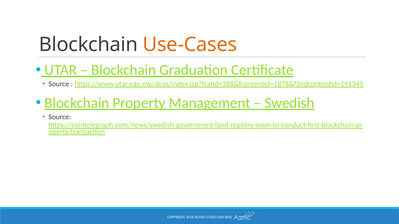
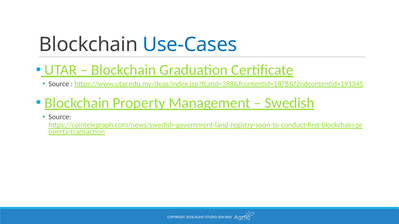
Use-Cases colour: orange -> blue
